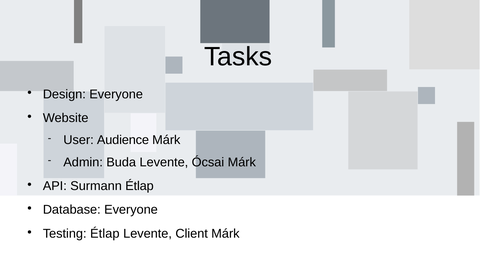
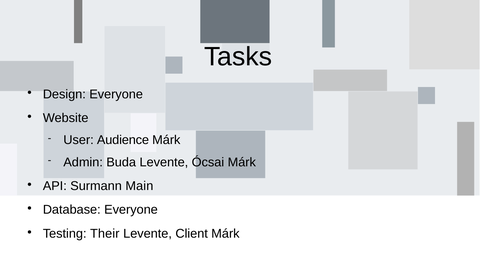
Surmann Étlap: Étlap -> Main
Testing Étlap: Étlap -> Their
